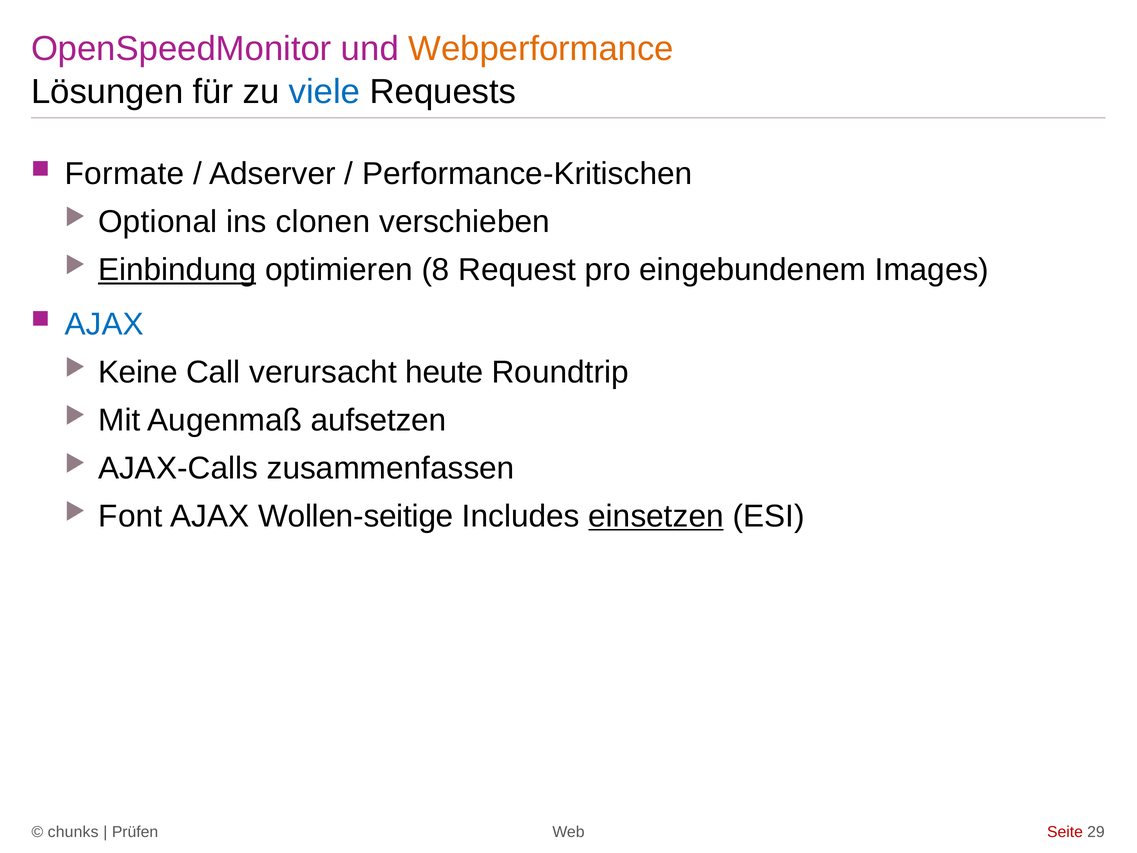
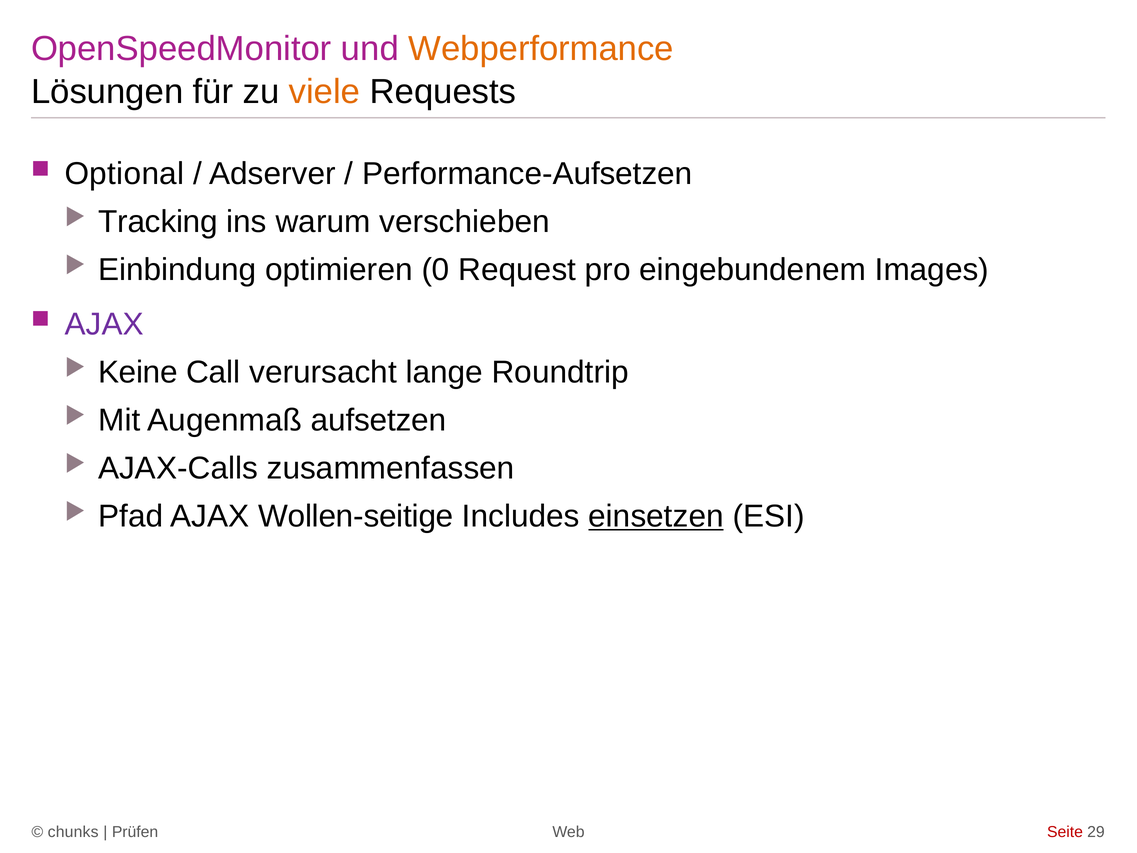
viele colour: blue -> orange
Formate: Formate -> Optional
Performance-Kritischen: Performance-Kritischen -> Performance-Aufsetzen
Optional: Optional -> Tracking
clonen: clonen -> warum
Einbindung underline: present -> none
8: 8 -> 0
AJAX at (104, 324) colour: blue -> purple
heute: heute -> lange
Font: Font -> Pfad
